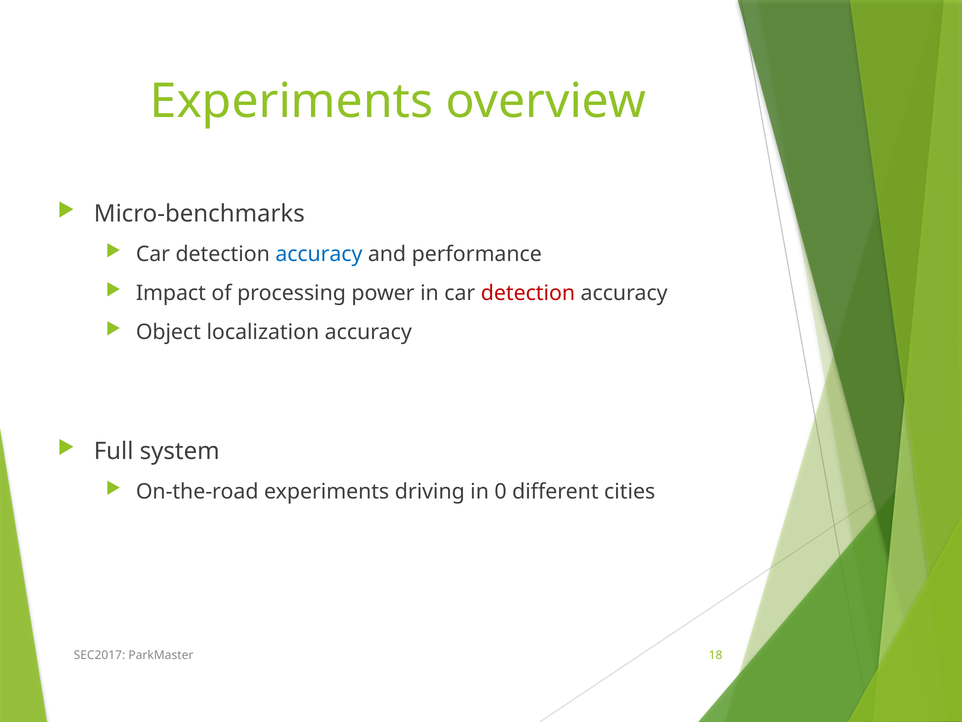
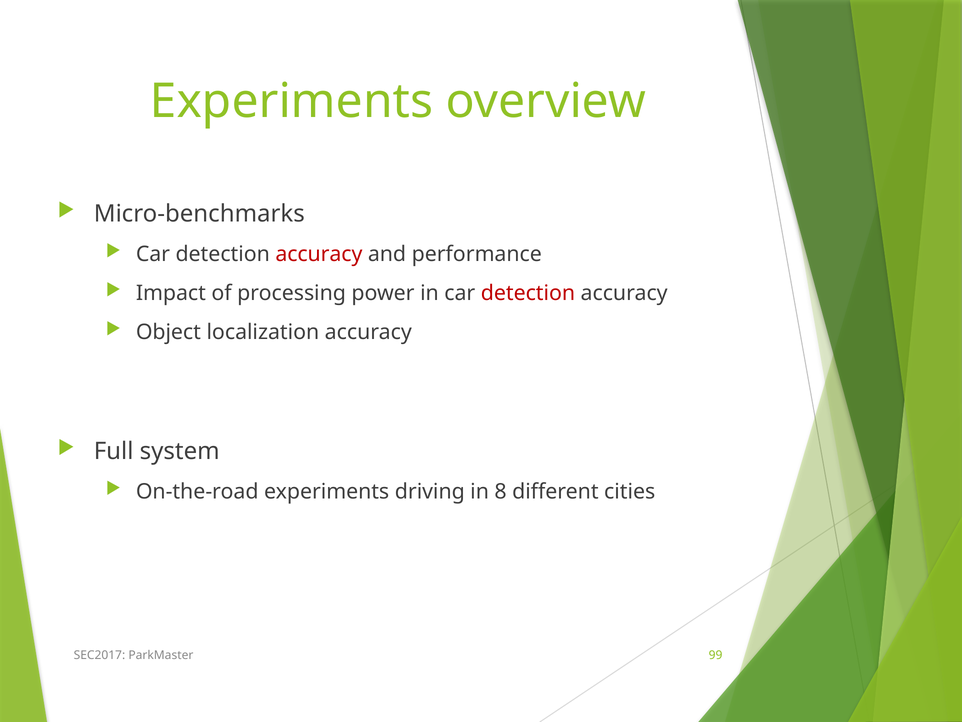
accuracy at (319, 254) colour: blue -> red
0: 0 -> 8
18: 18 -> 99
